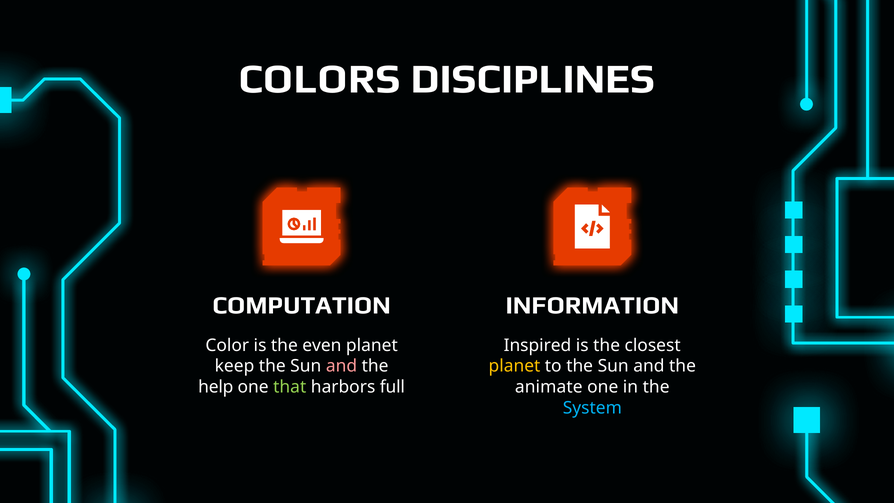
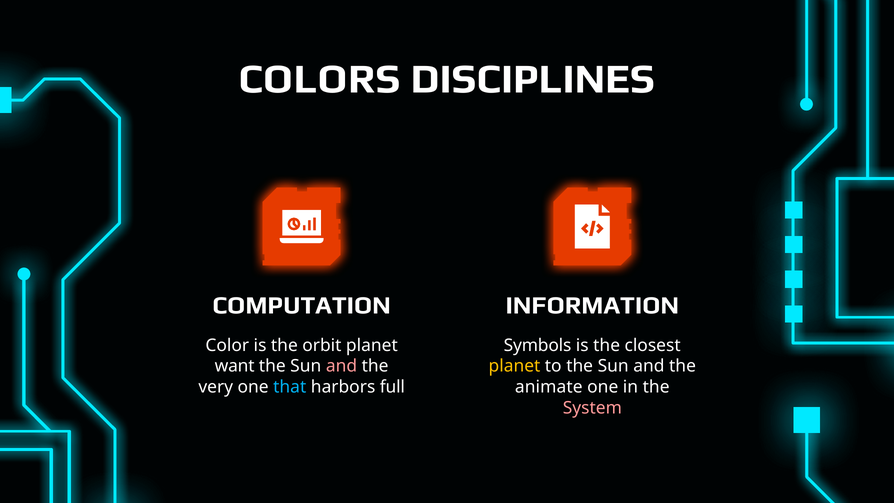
even: even -> orbit
Inspired: Inspired -> Symbols
keep: keep -> want
help: help -> very
that colour: light green -> light blue
System colour: light blue -> pink
